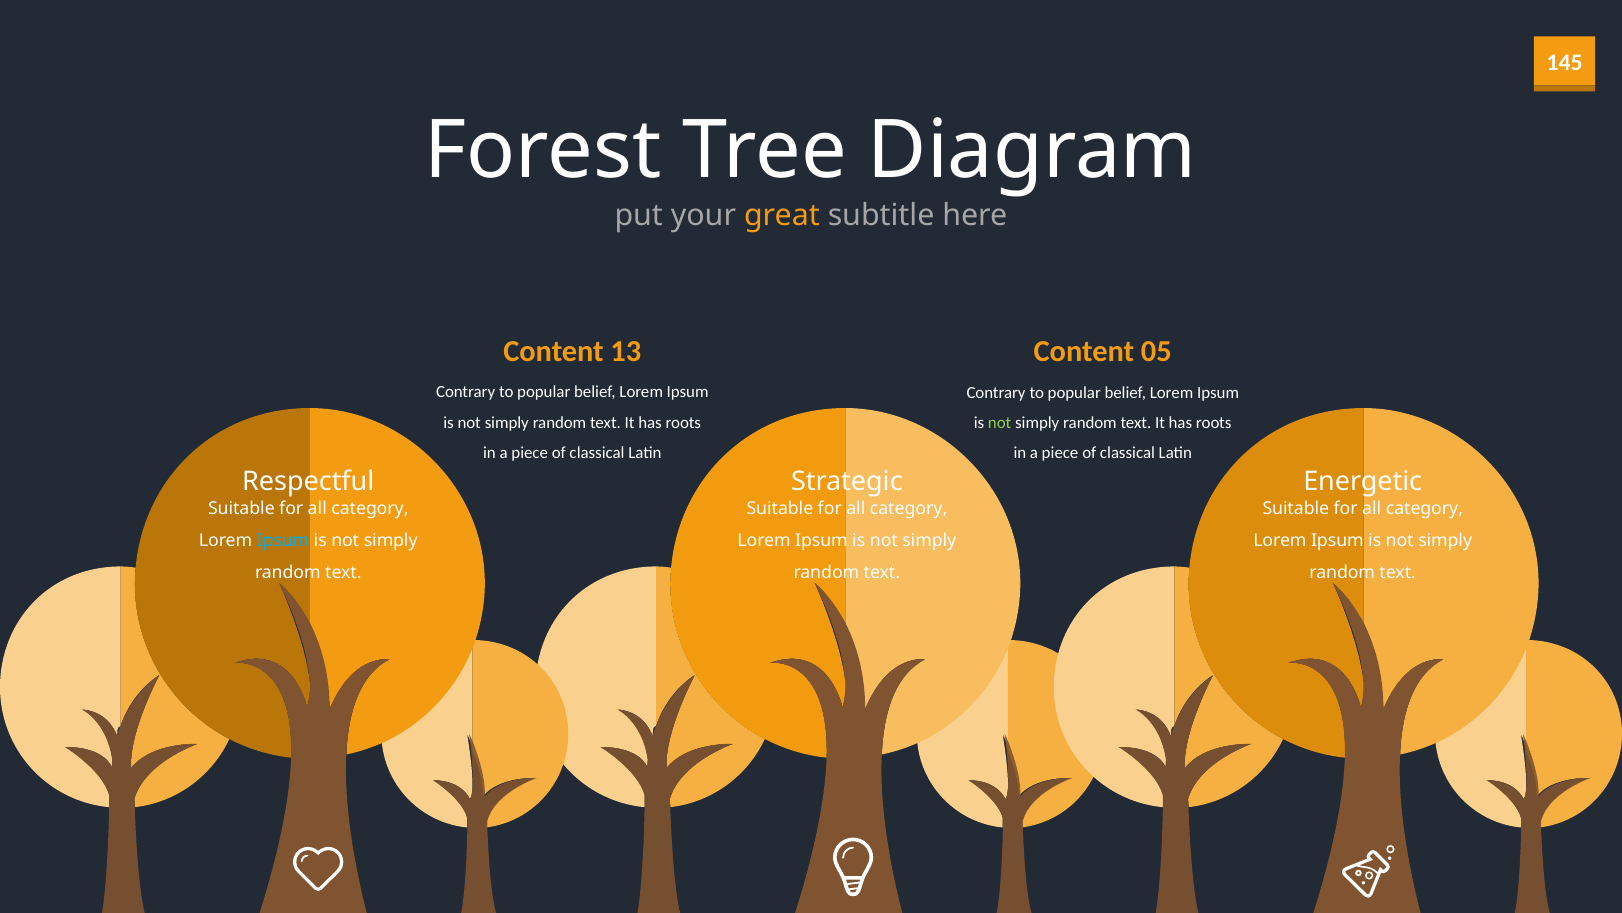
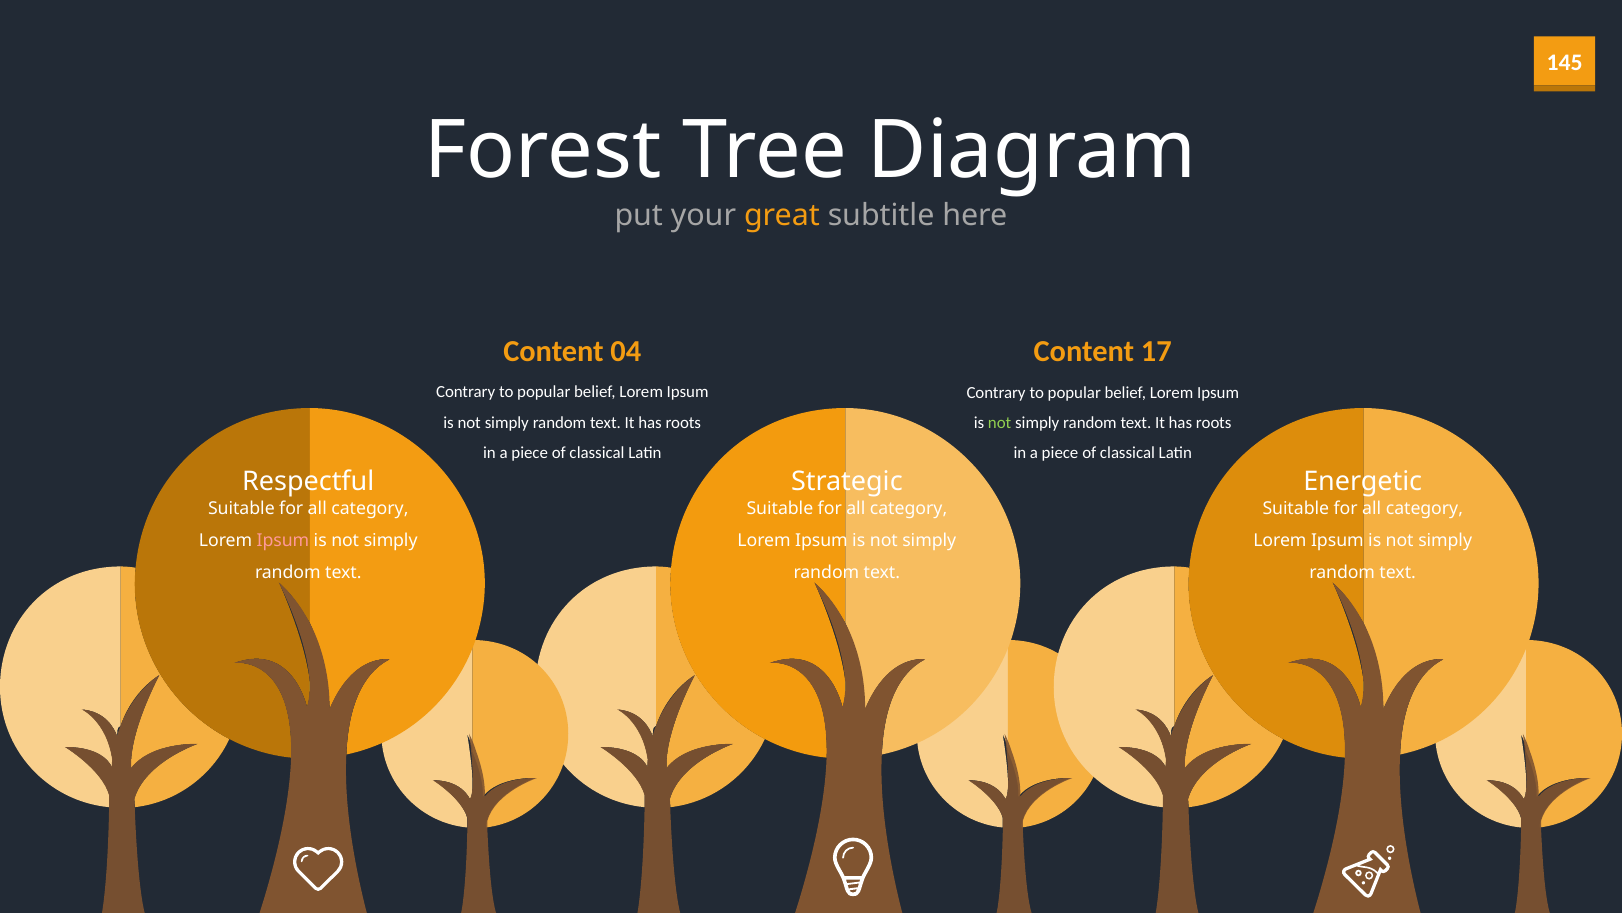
13: 13 -> 04
05: 05 -> 17
Ipsum at (283, 540) colour: light blue -> pink
